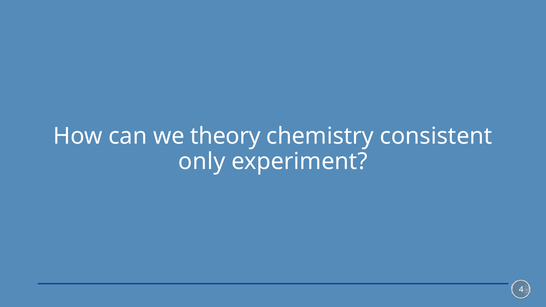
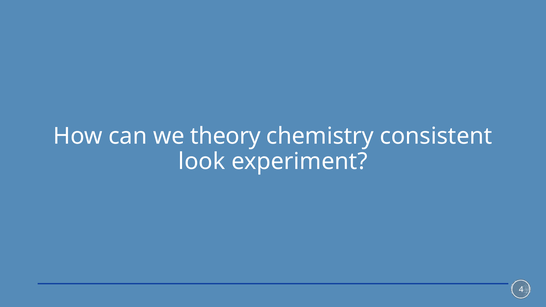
only: only -> look
